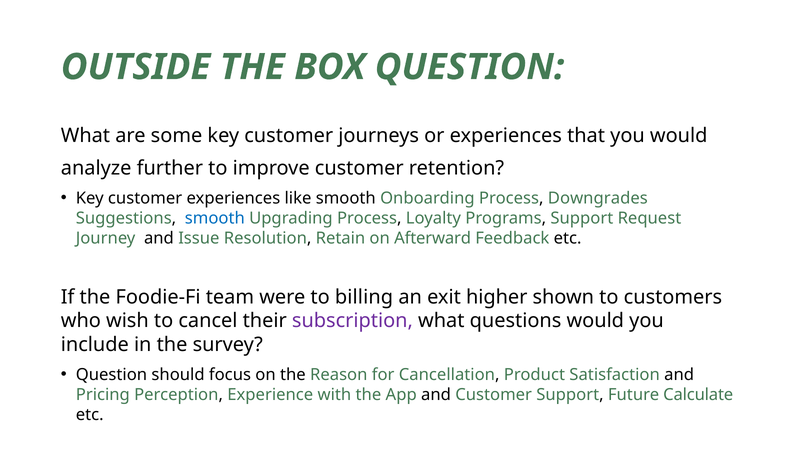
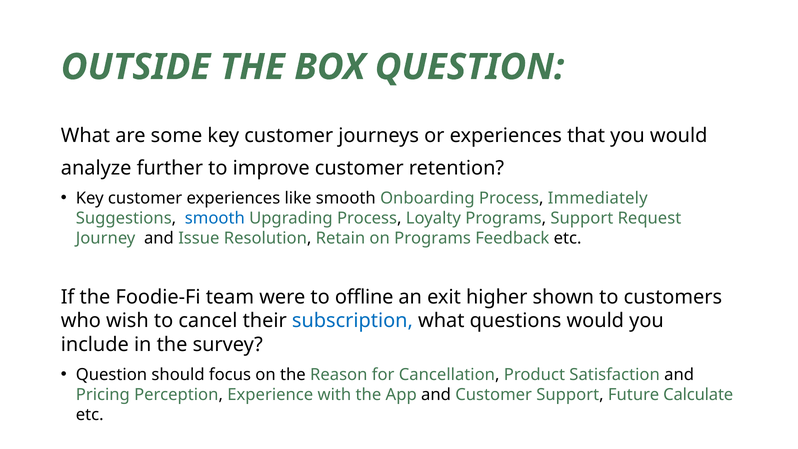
Downgrades: Downgrades -> Immediately
on Afterward: Afterward -> Programs
billing: billing -> offline
subscription colour: purple -> blue
